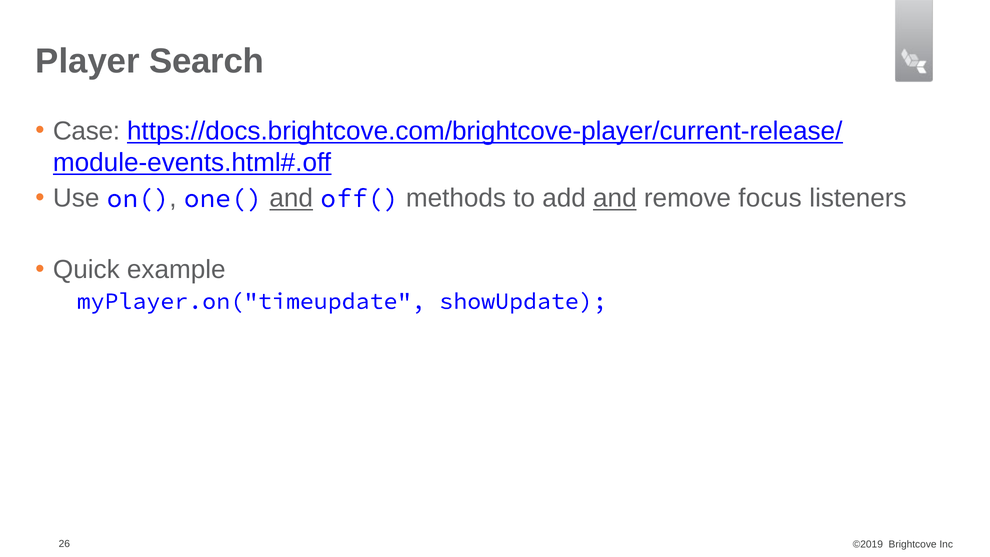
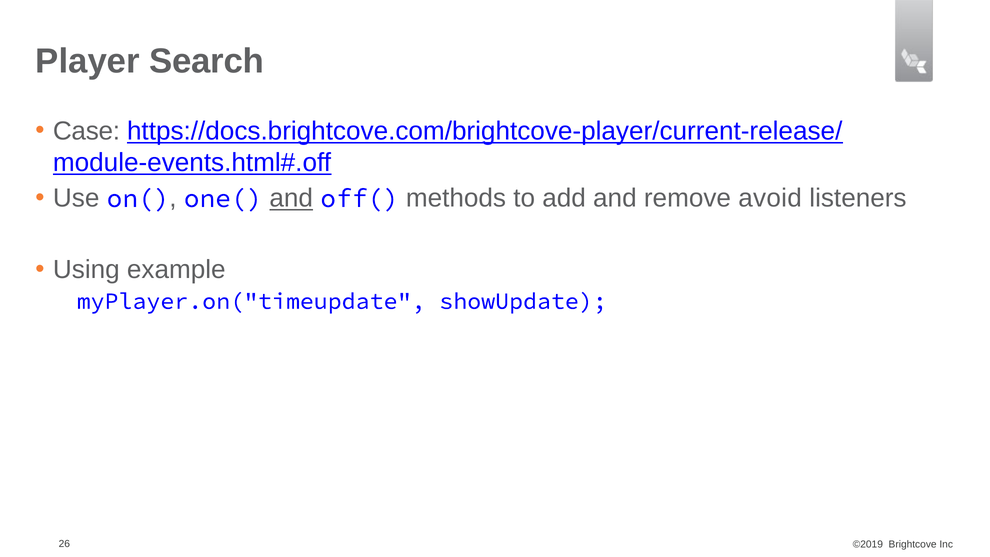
and at (615, 198) underline: present -> none
focus: focus -> avoid
Quick: Quick -> Using
